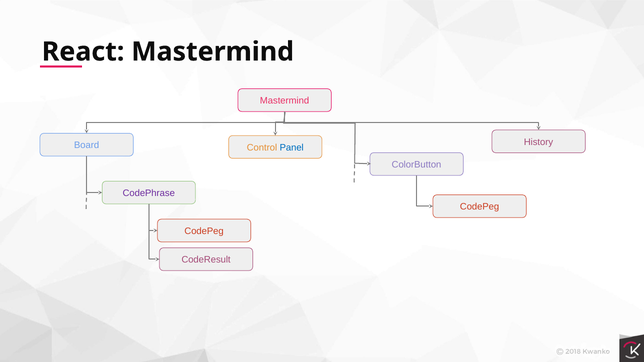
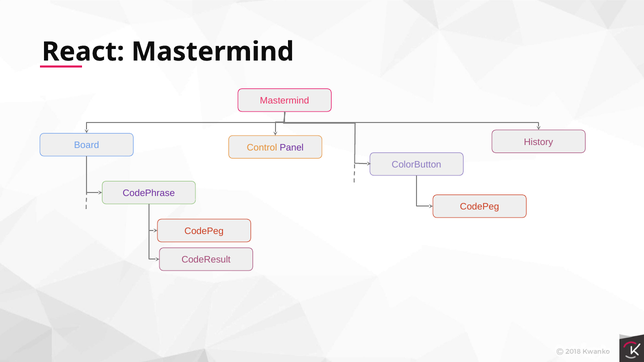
Panel colour: blue -> purple
